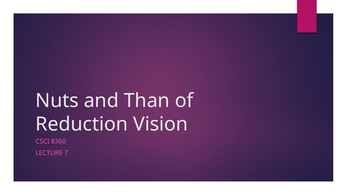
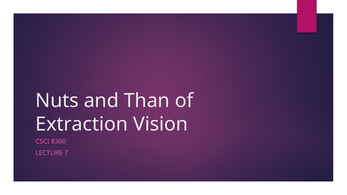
Reduction: Reduction -> Extraction
